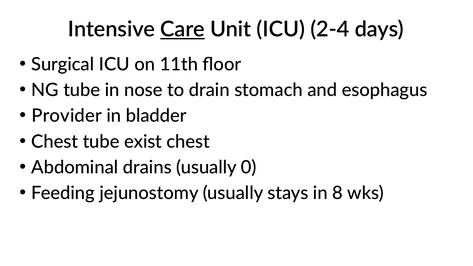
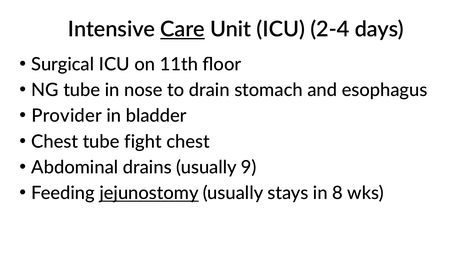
exist: exist -> fight
0: 0 -> 9
jejunostomy underline: none -> present
